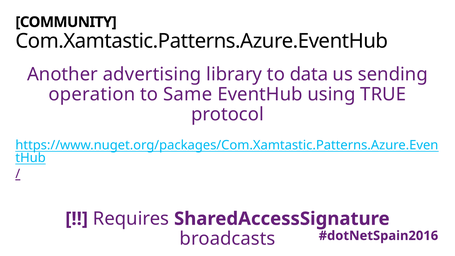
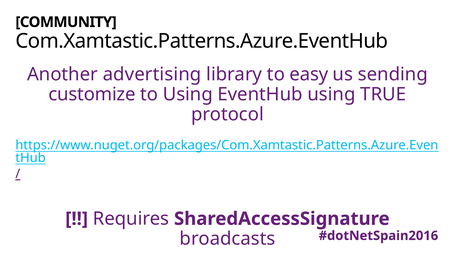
data: data -> easy
operation: operation -> customize
to Same: Same -> Using
